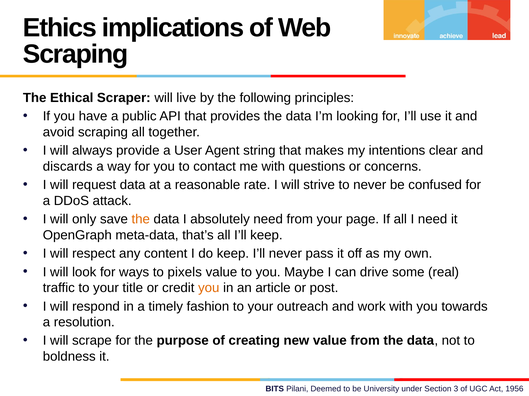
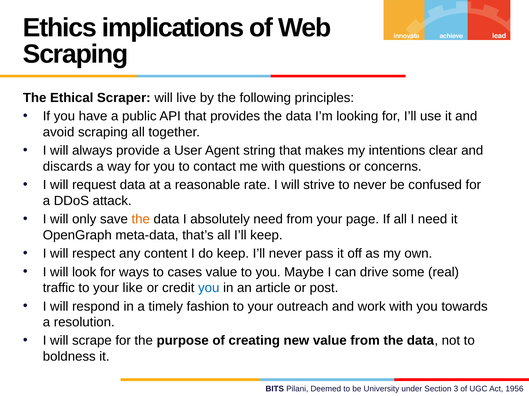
pixels: pixels -> cases
title: title -> like
you at (209, 288) colour: orange -> blue
